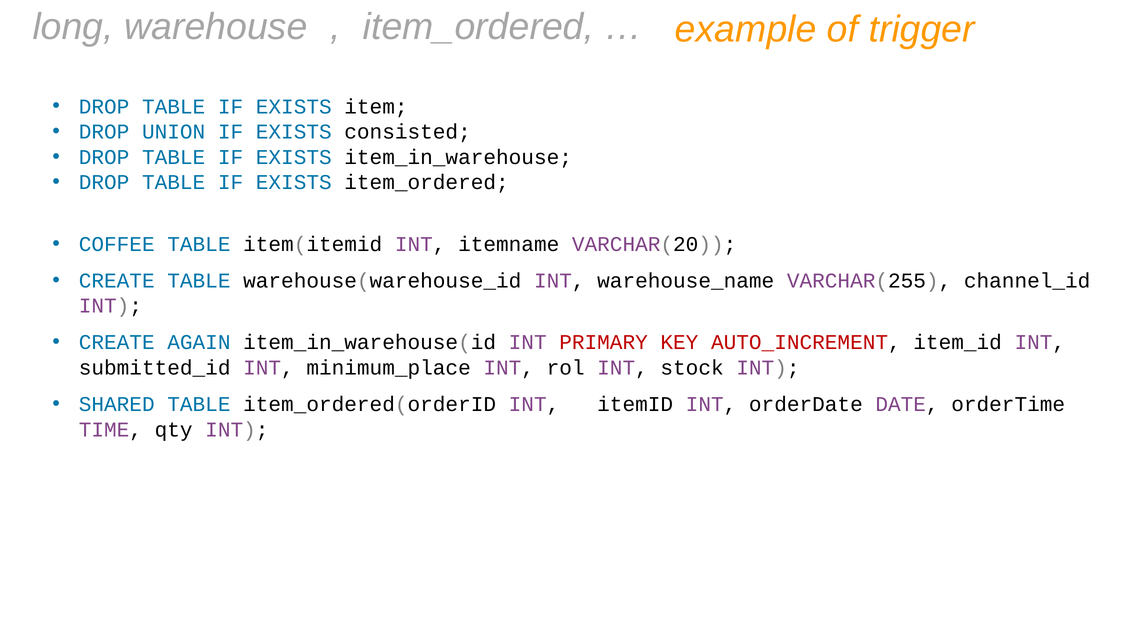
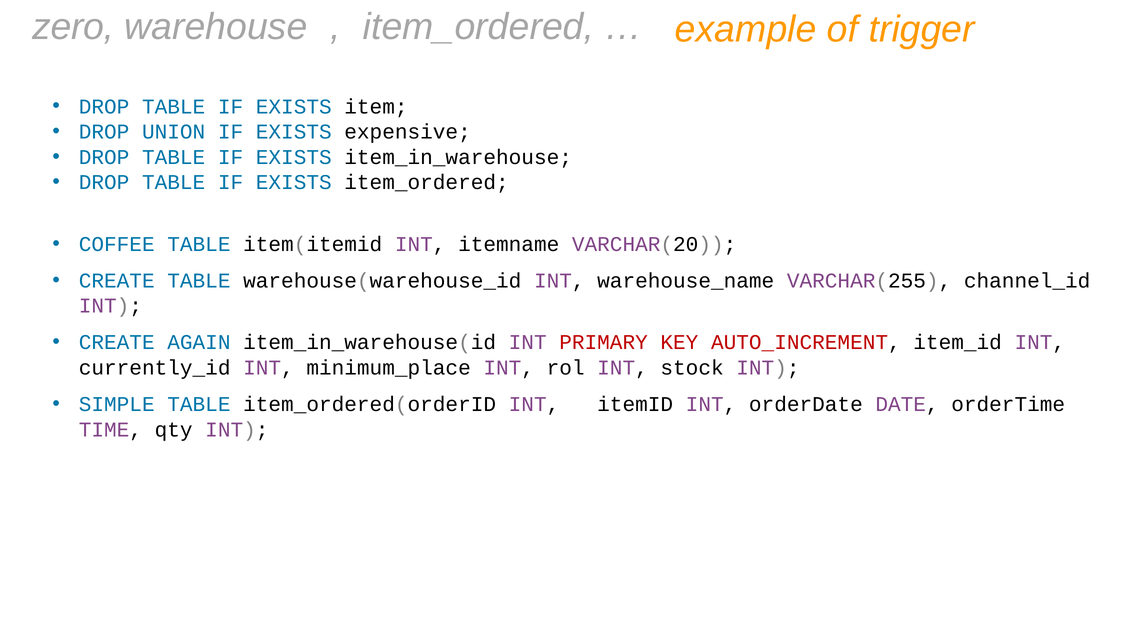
long: long -> zero
consisted: consisted -> expensive
submitted_id: submitted_id -> currently_id
SHARED: SHARED -> SIMPLE
